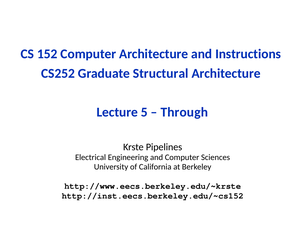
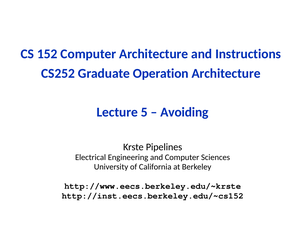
Structural: Structural -> Operation
Through: Through -> Avoiding
